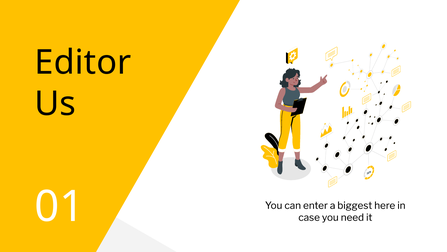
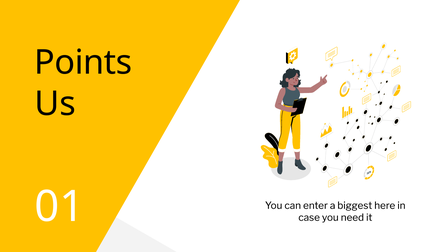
Editor: Editor -> Points
